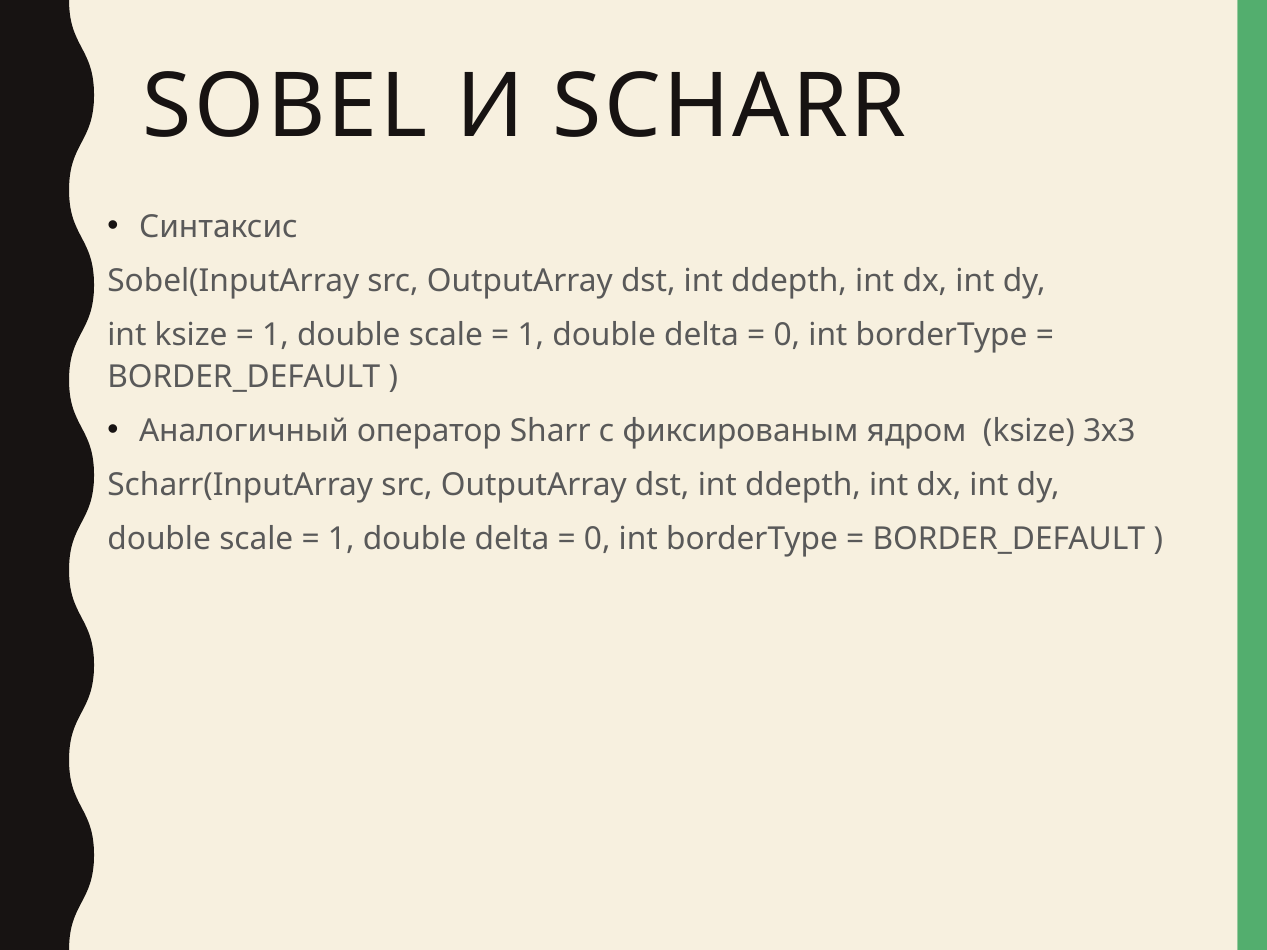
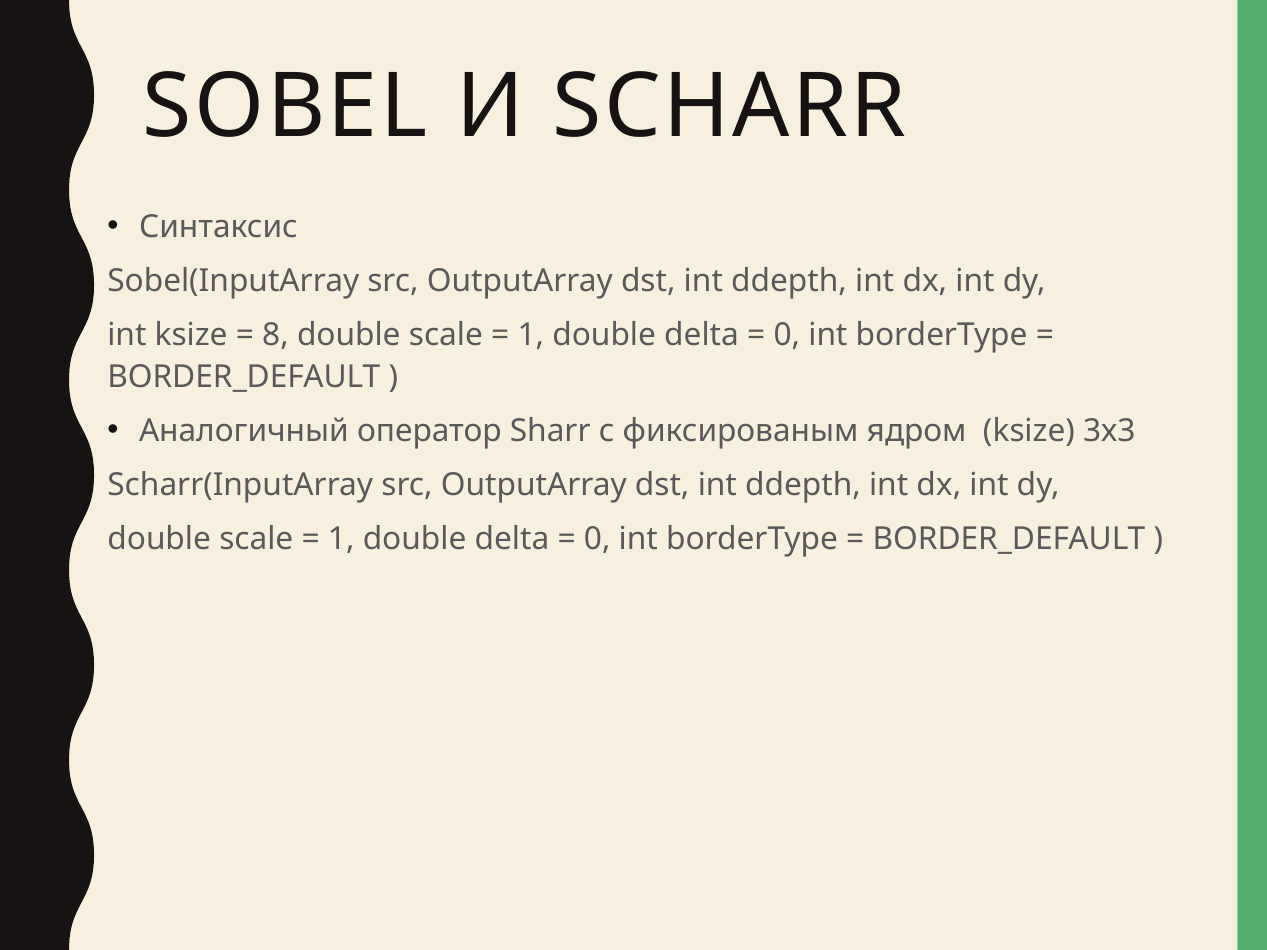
1 at (275, 335): 1 -> 8
